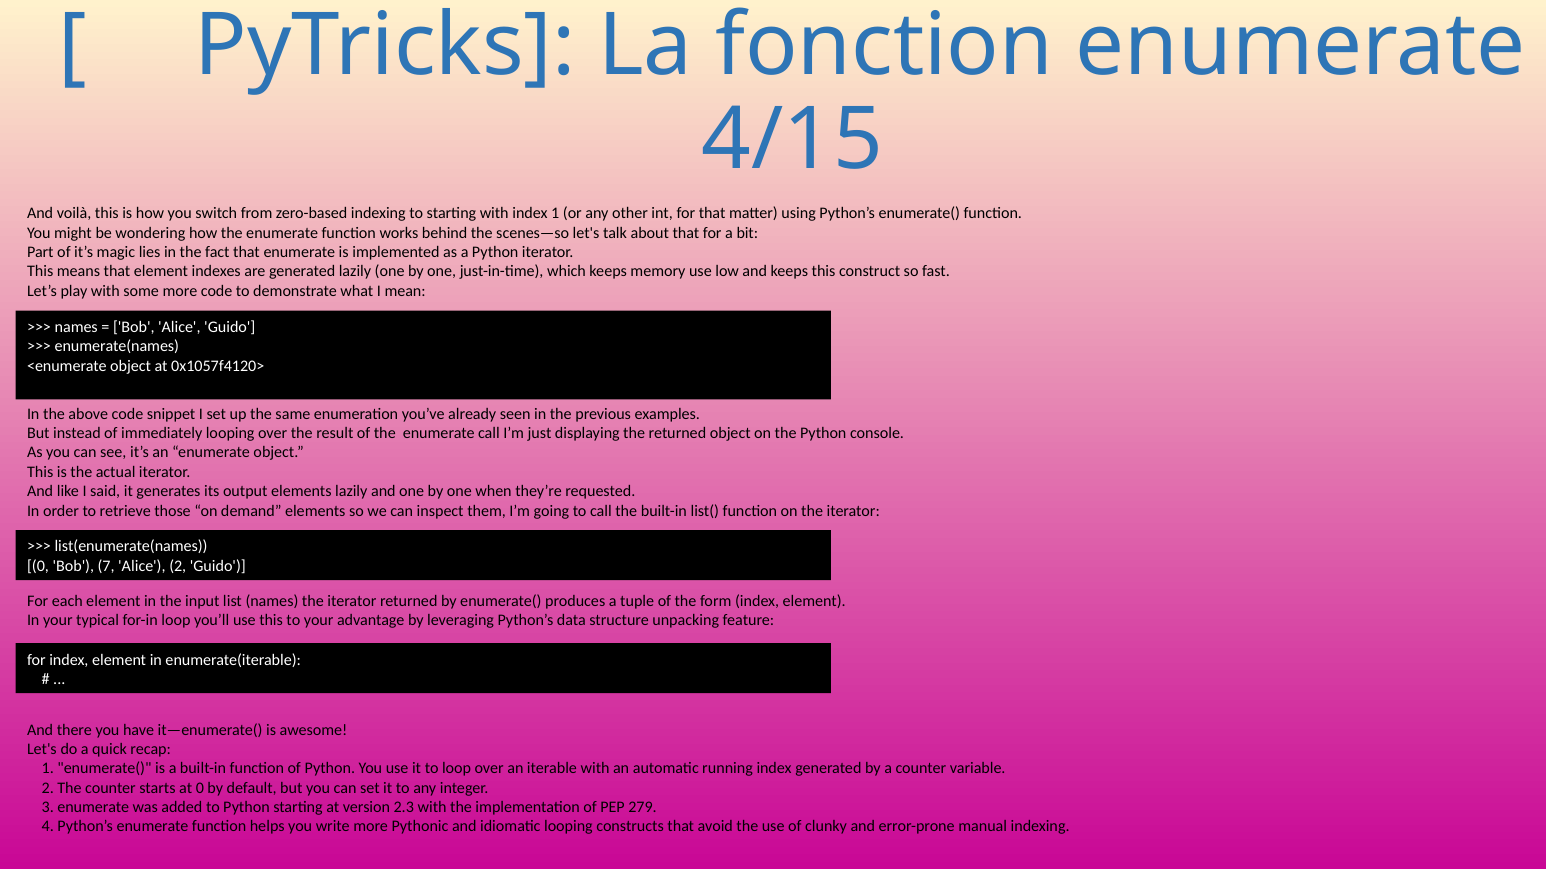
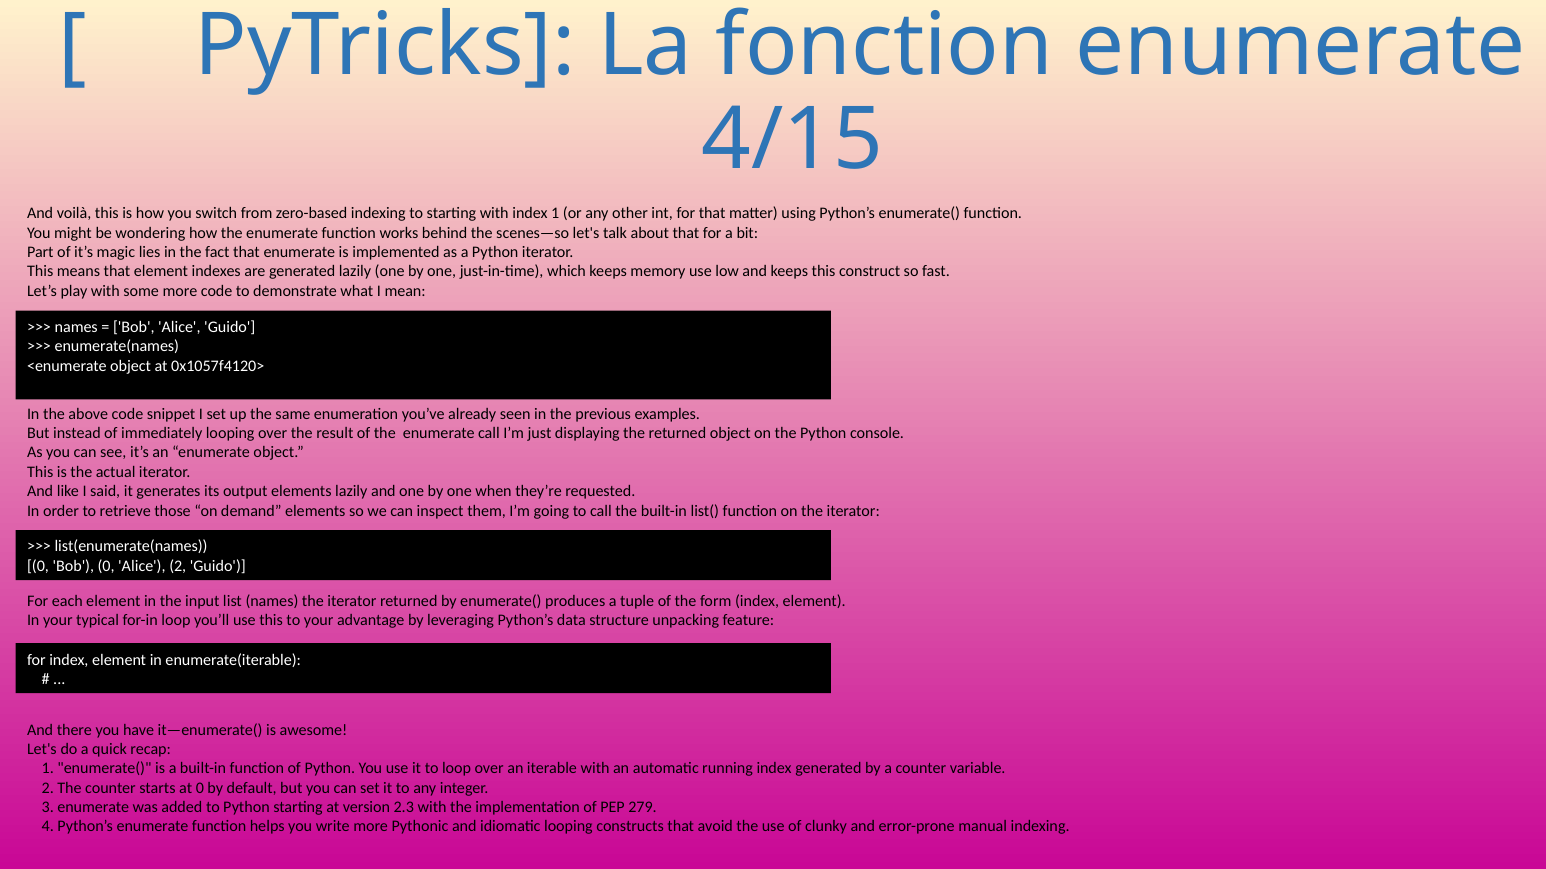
Bob 7: 7 -> 0
